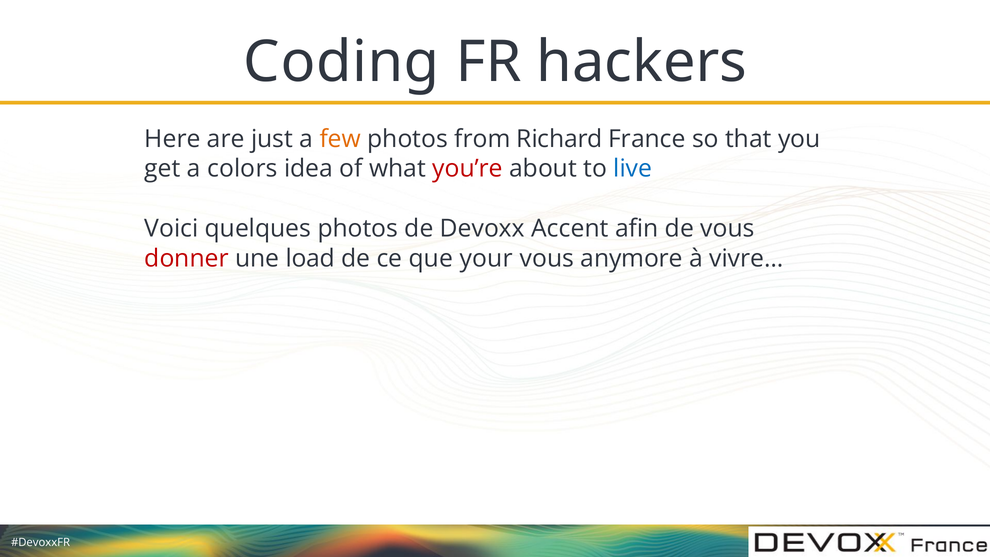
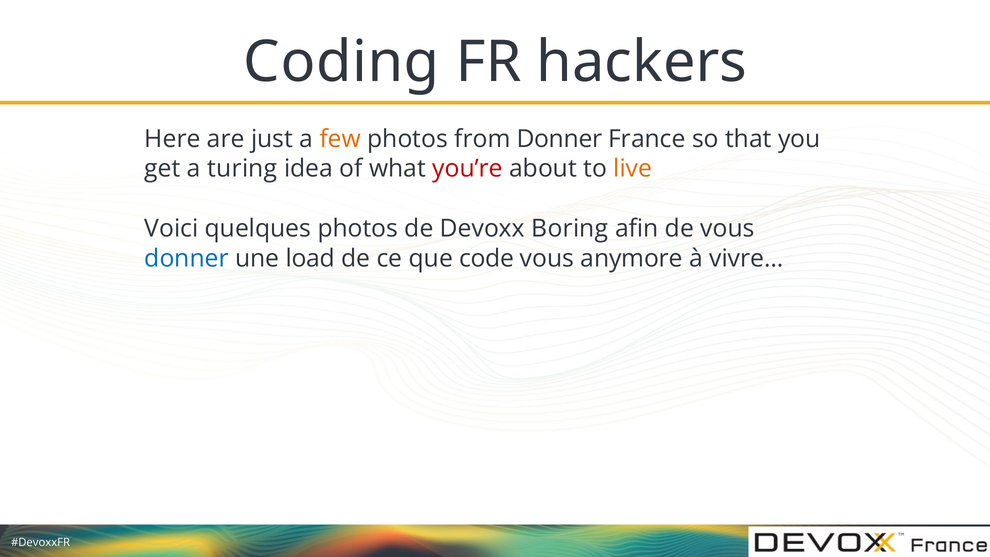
from Richard: Richard -> Donner
colors: colors -> turing
live colour: blue -> orange
Accent: Accent -> Boring
donner at (187, 258) colour: red -> blue
your: your -> code
